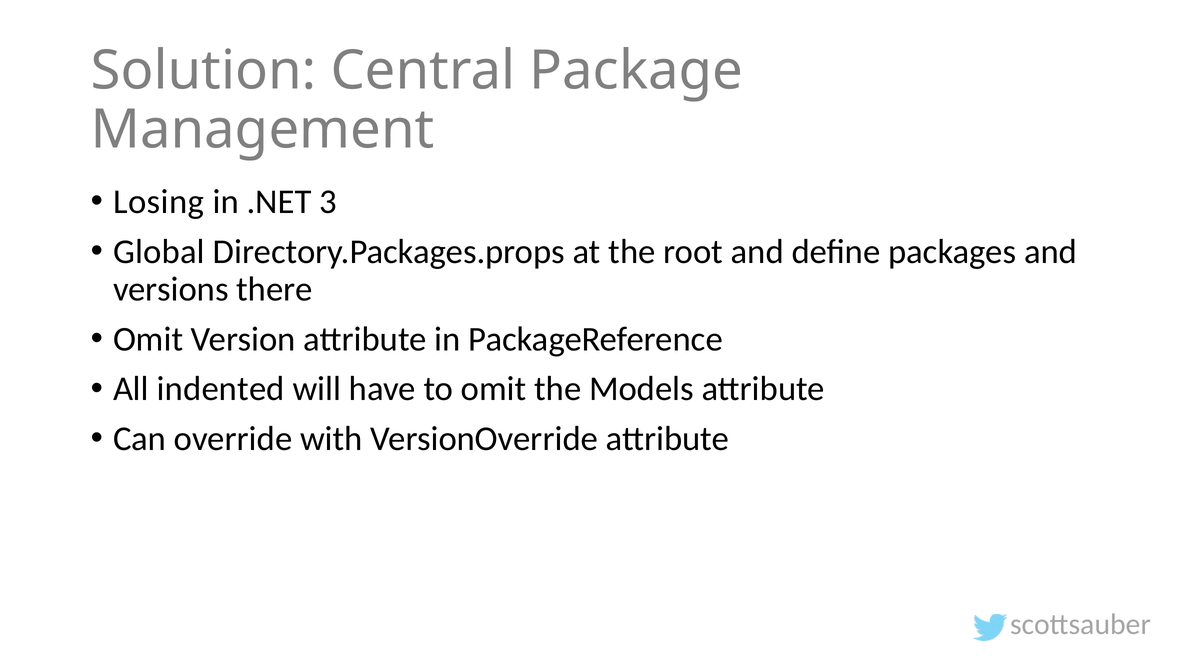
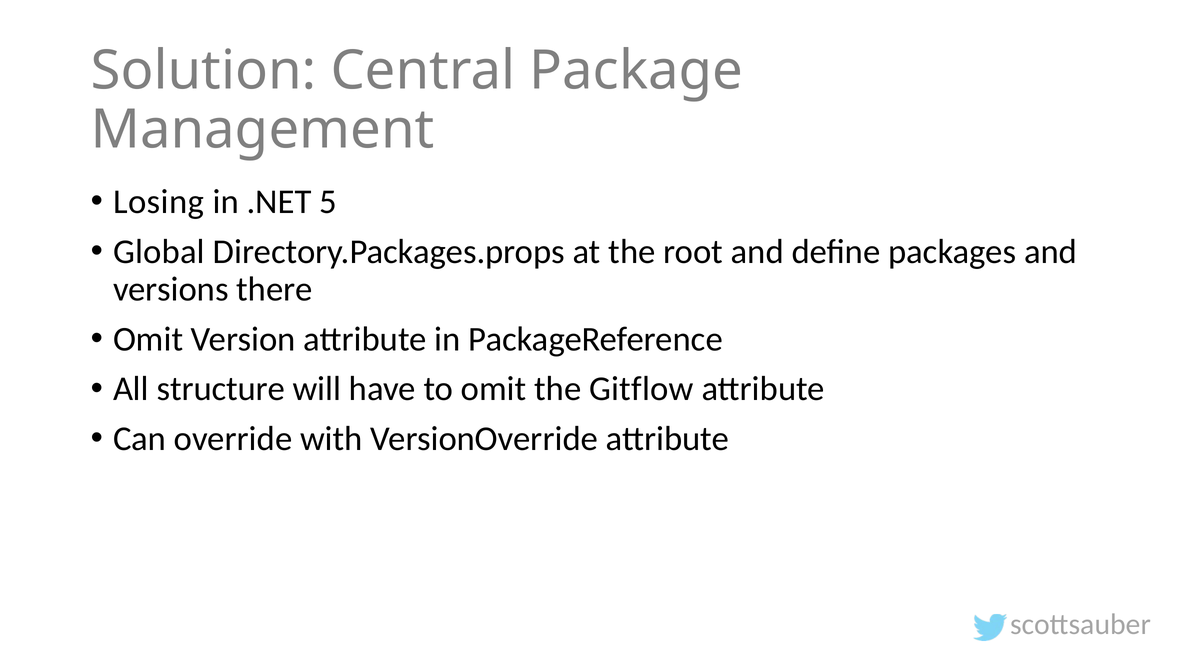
3: 3 -> 5
indented: indented -> structure
Models: Models -> Gitflow
